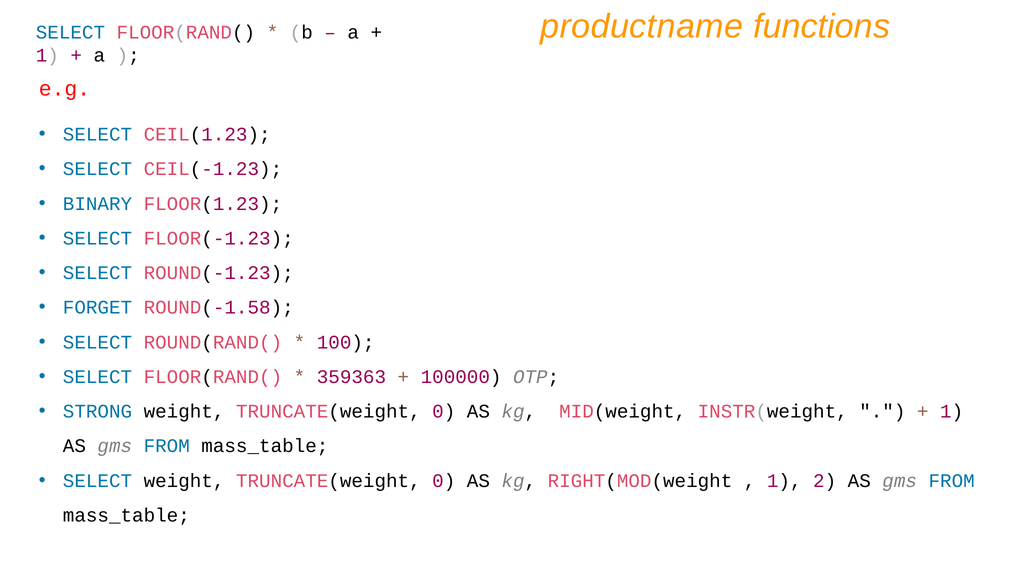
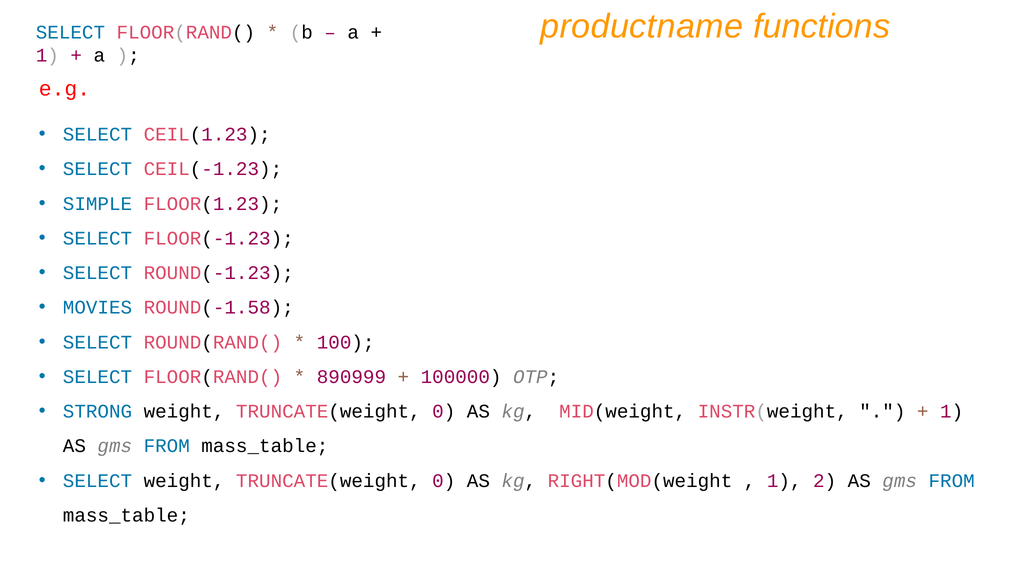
BINARY: BINARY -> SIMPLE
FORGET: FORGET -> MOVIES
359363: 359363 -> 890999
